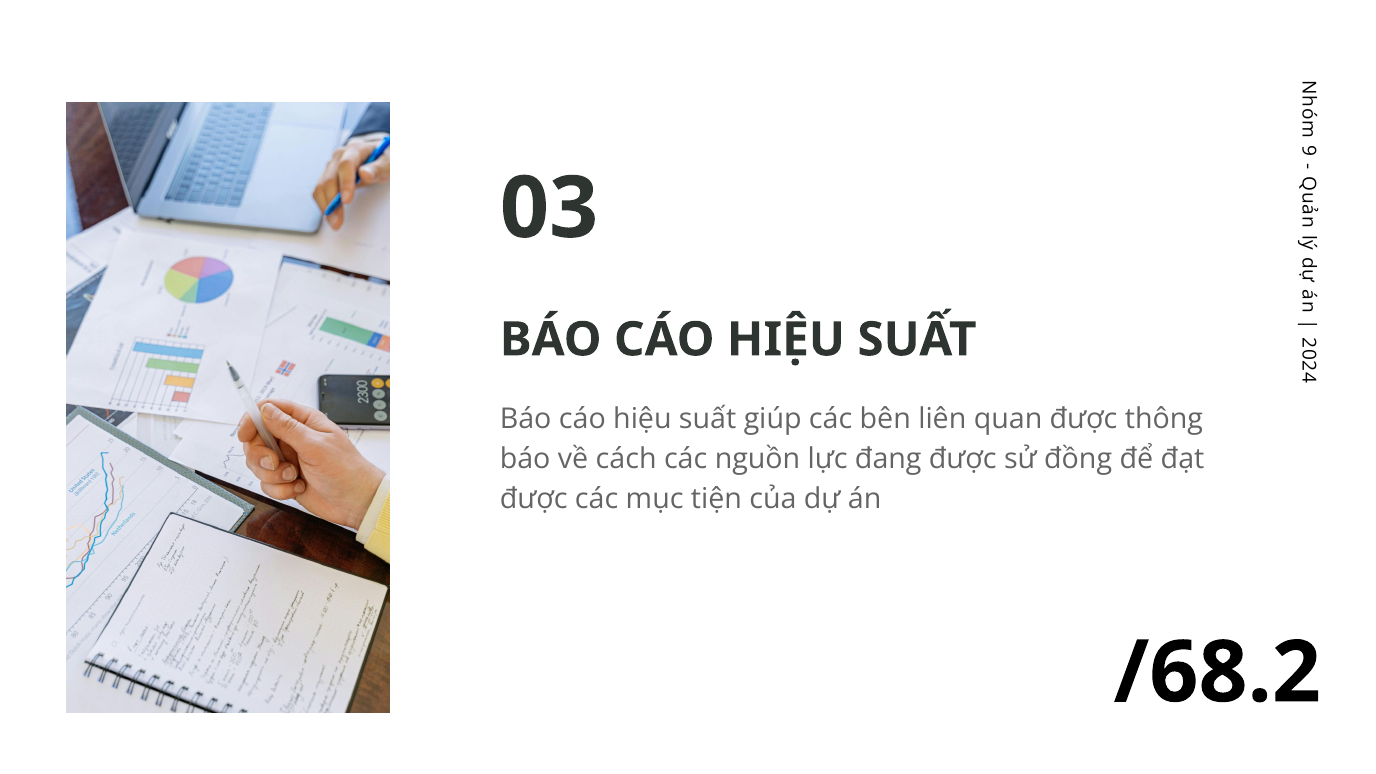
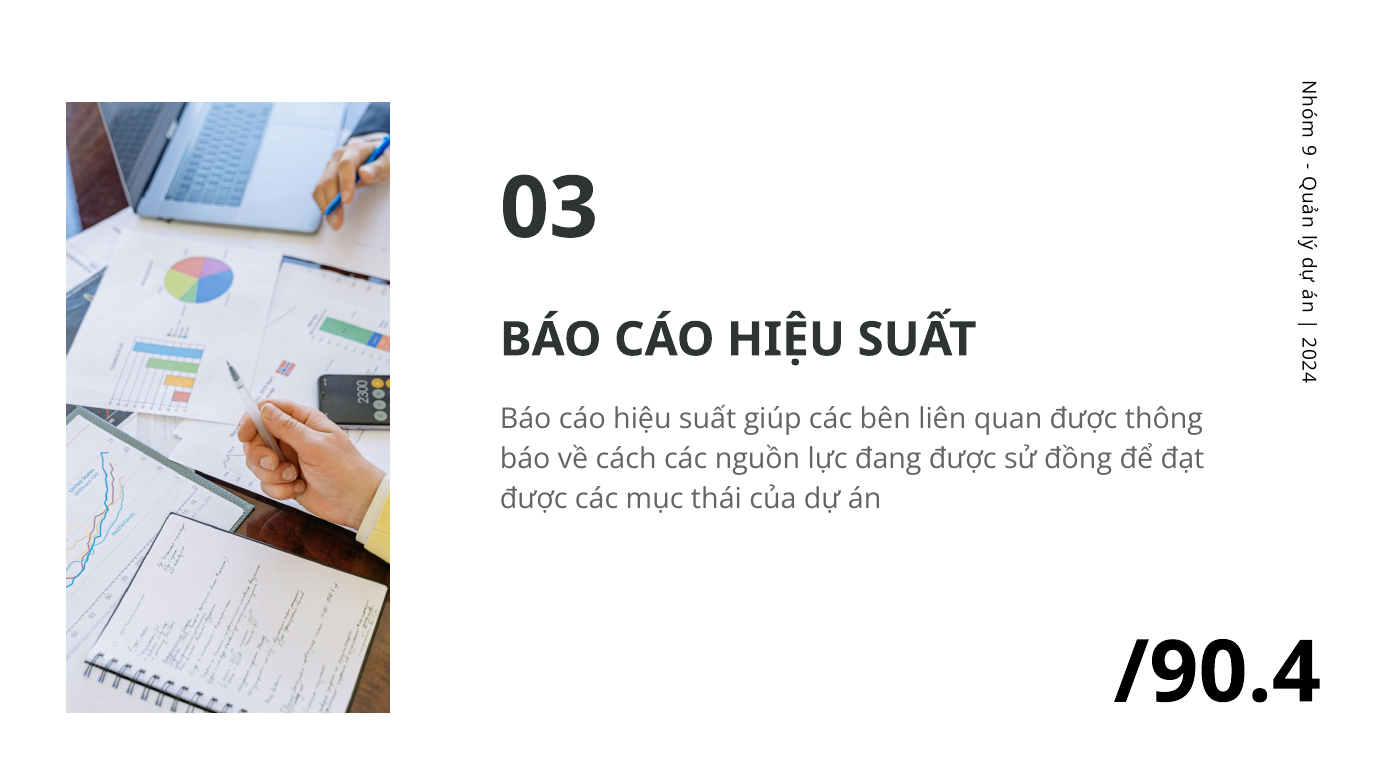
tiện: tiện -> thái
/68.2: /68.2 -> /90.4
